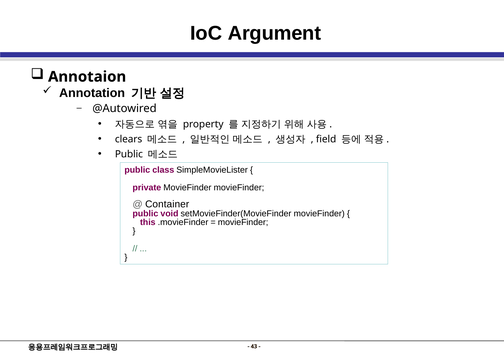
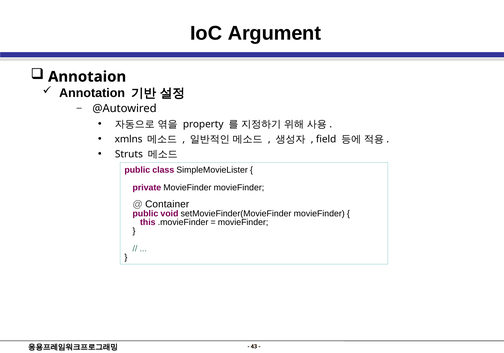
clears: clears -> xmlns
Public at (129, 154): Public -> Struts
